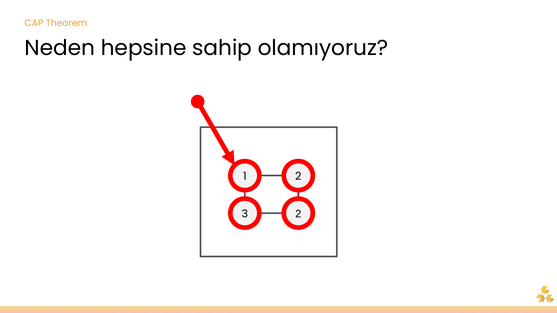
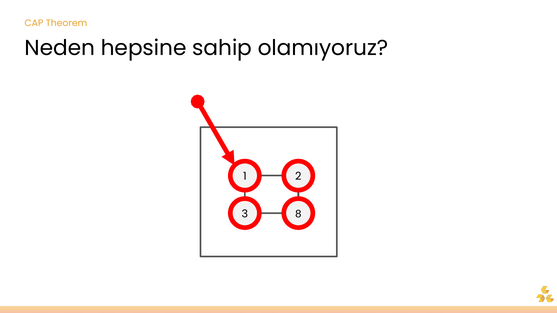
3 2: 2 -> 8
